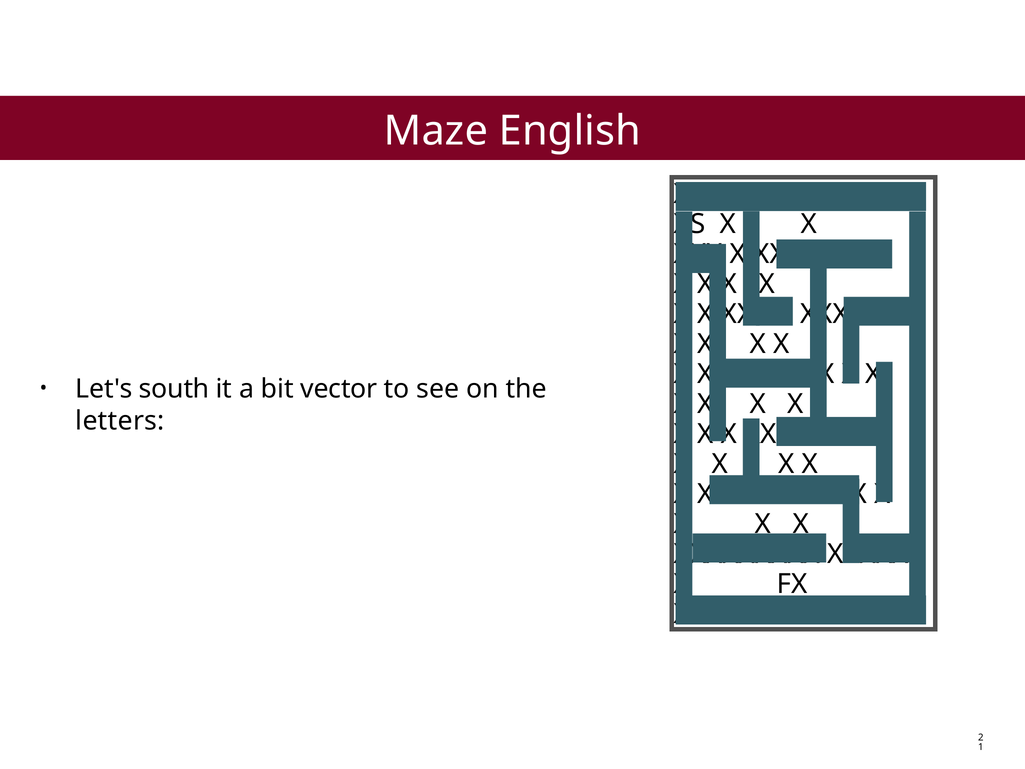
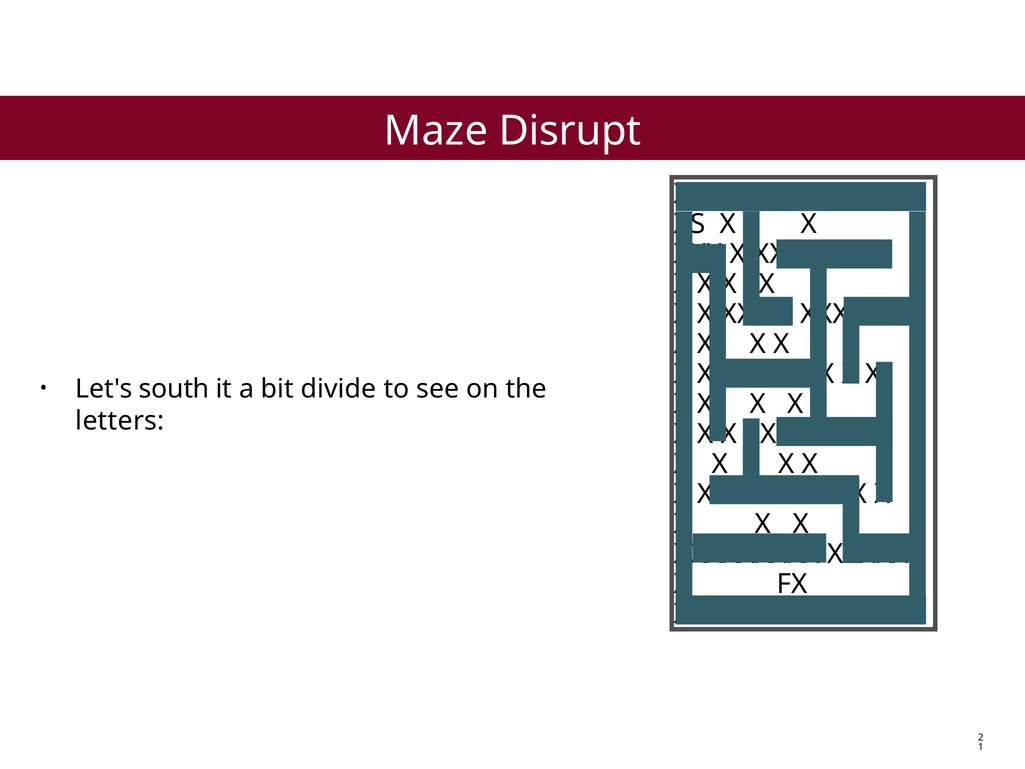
English: English -> Disrupt
vector: vector -> divide
